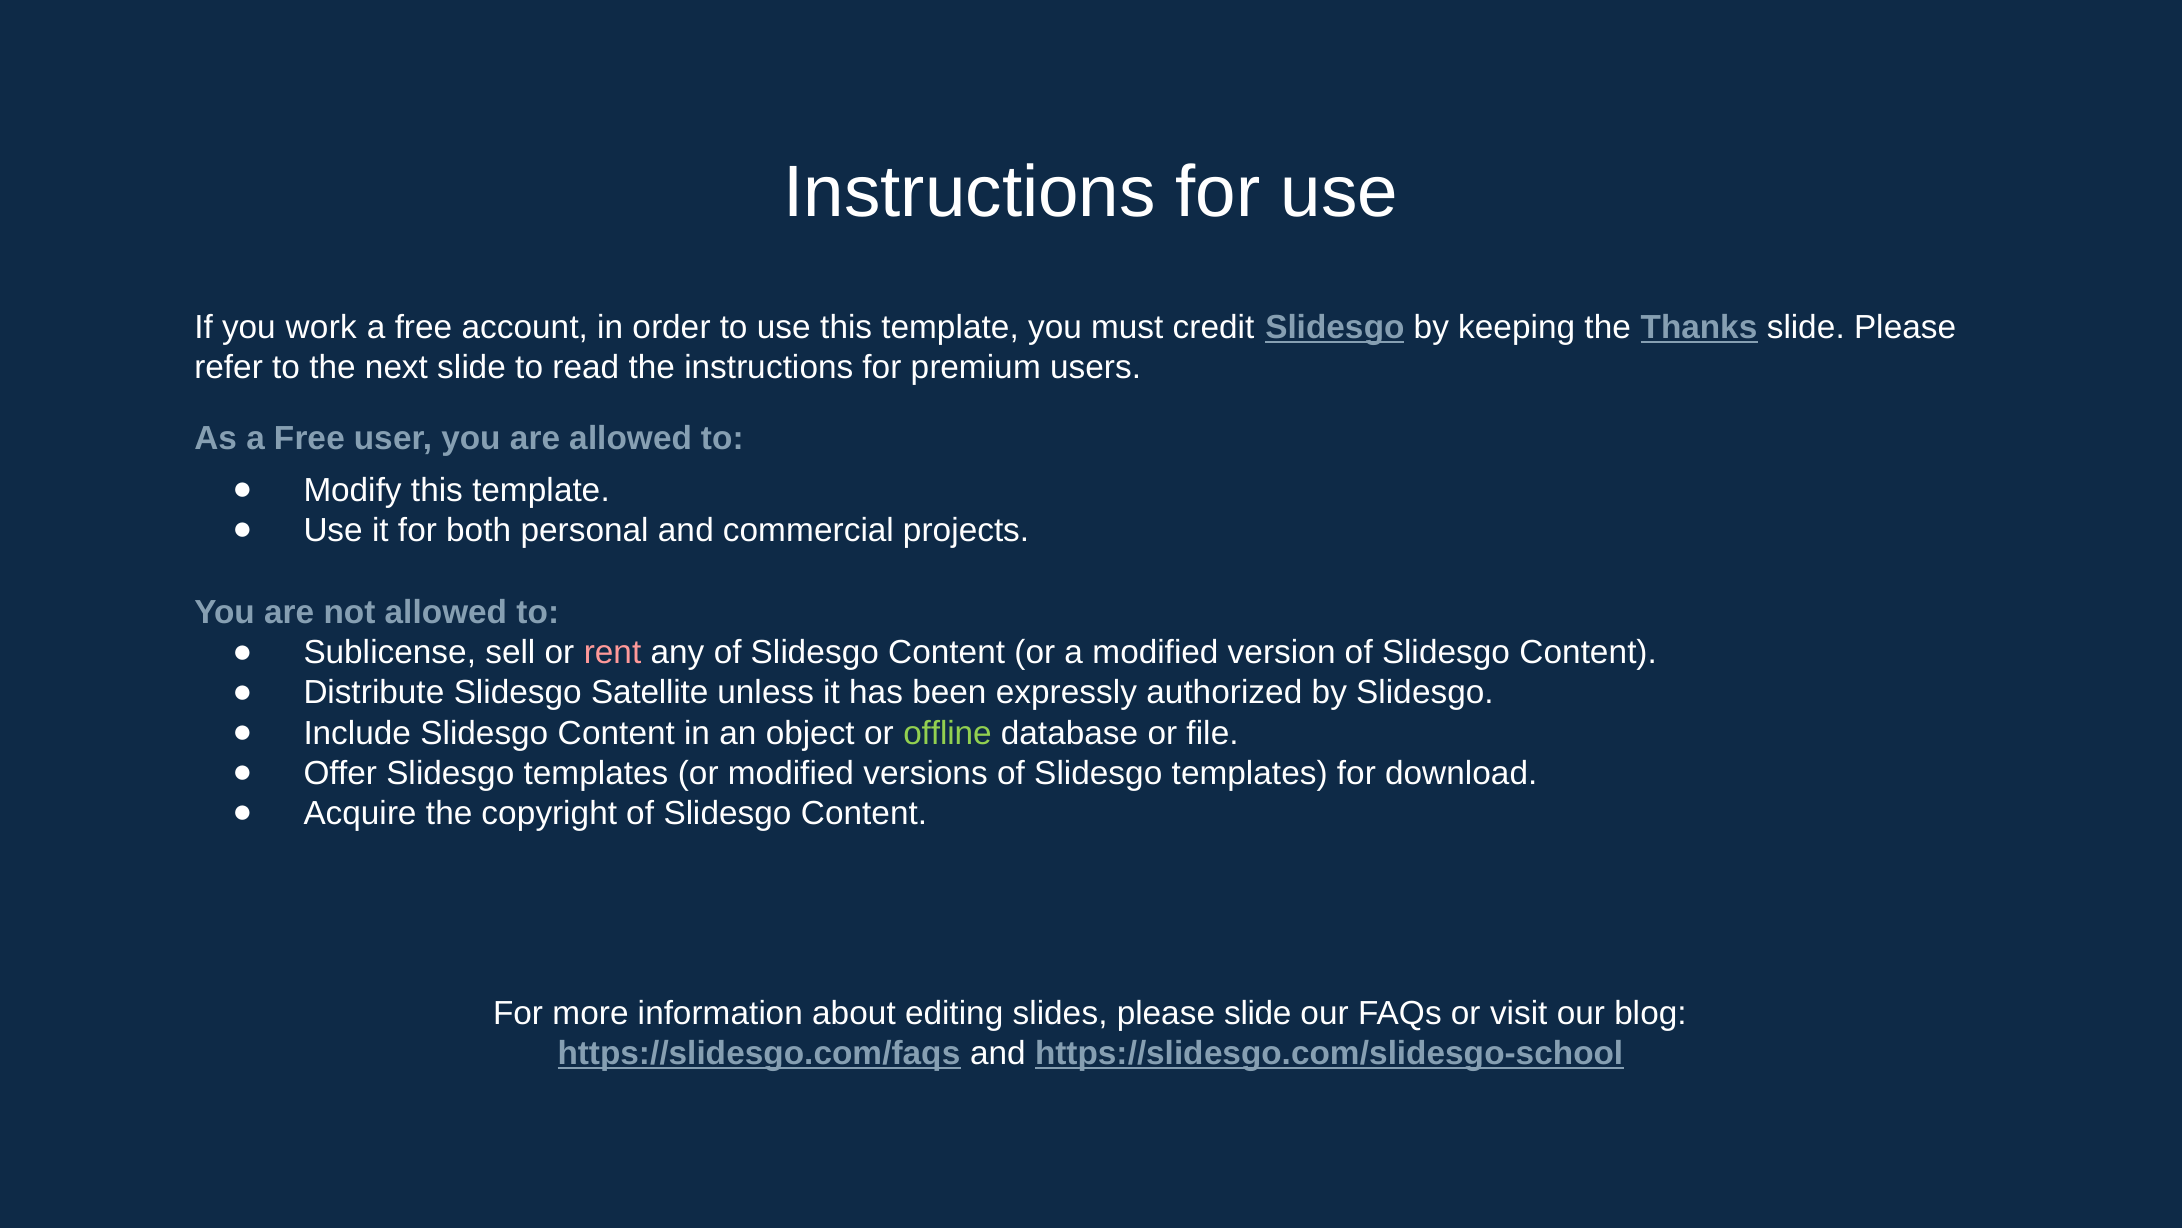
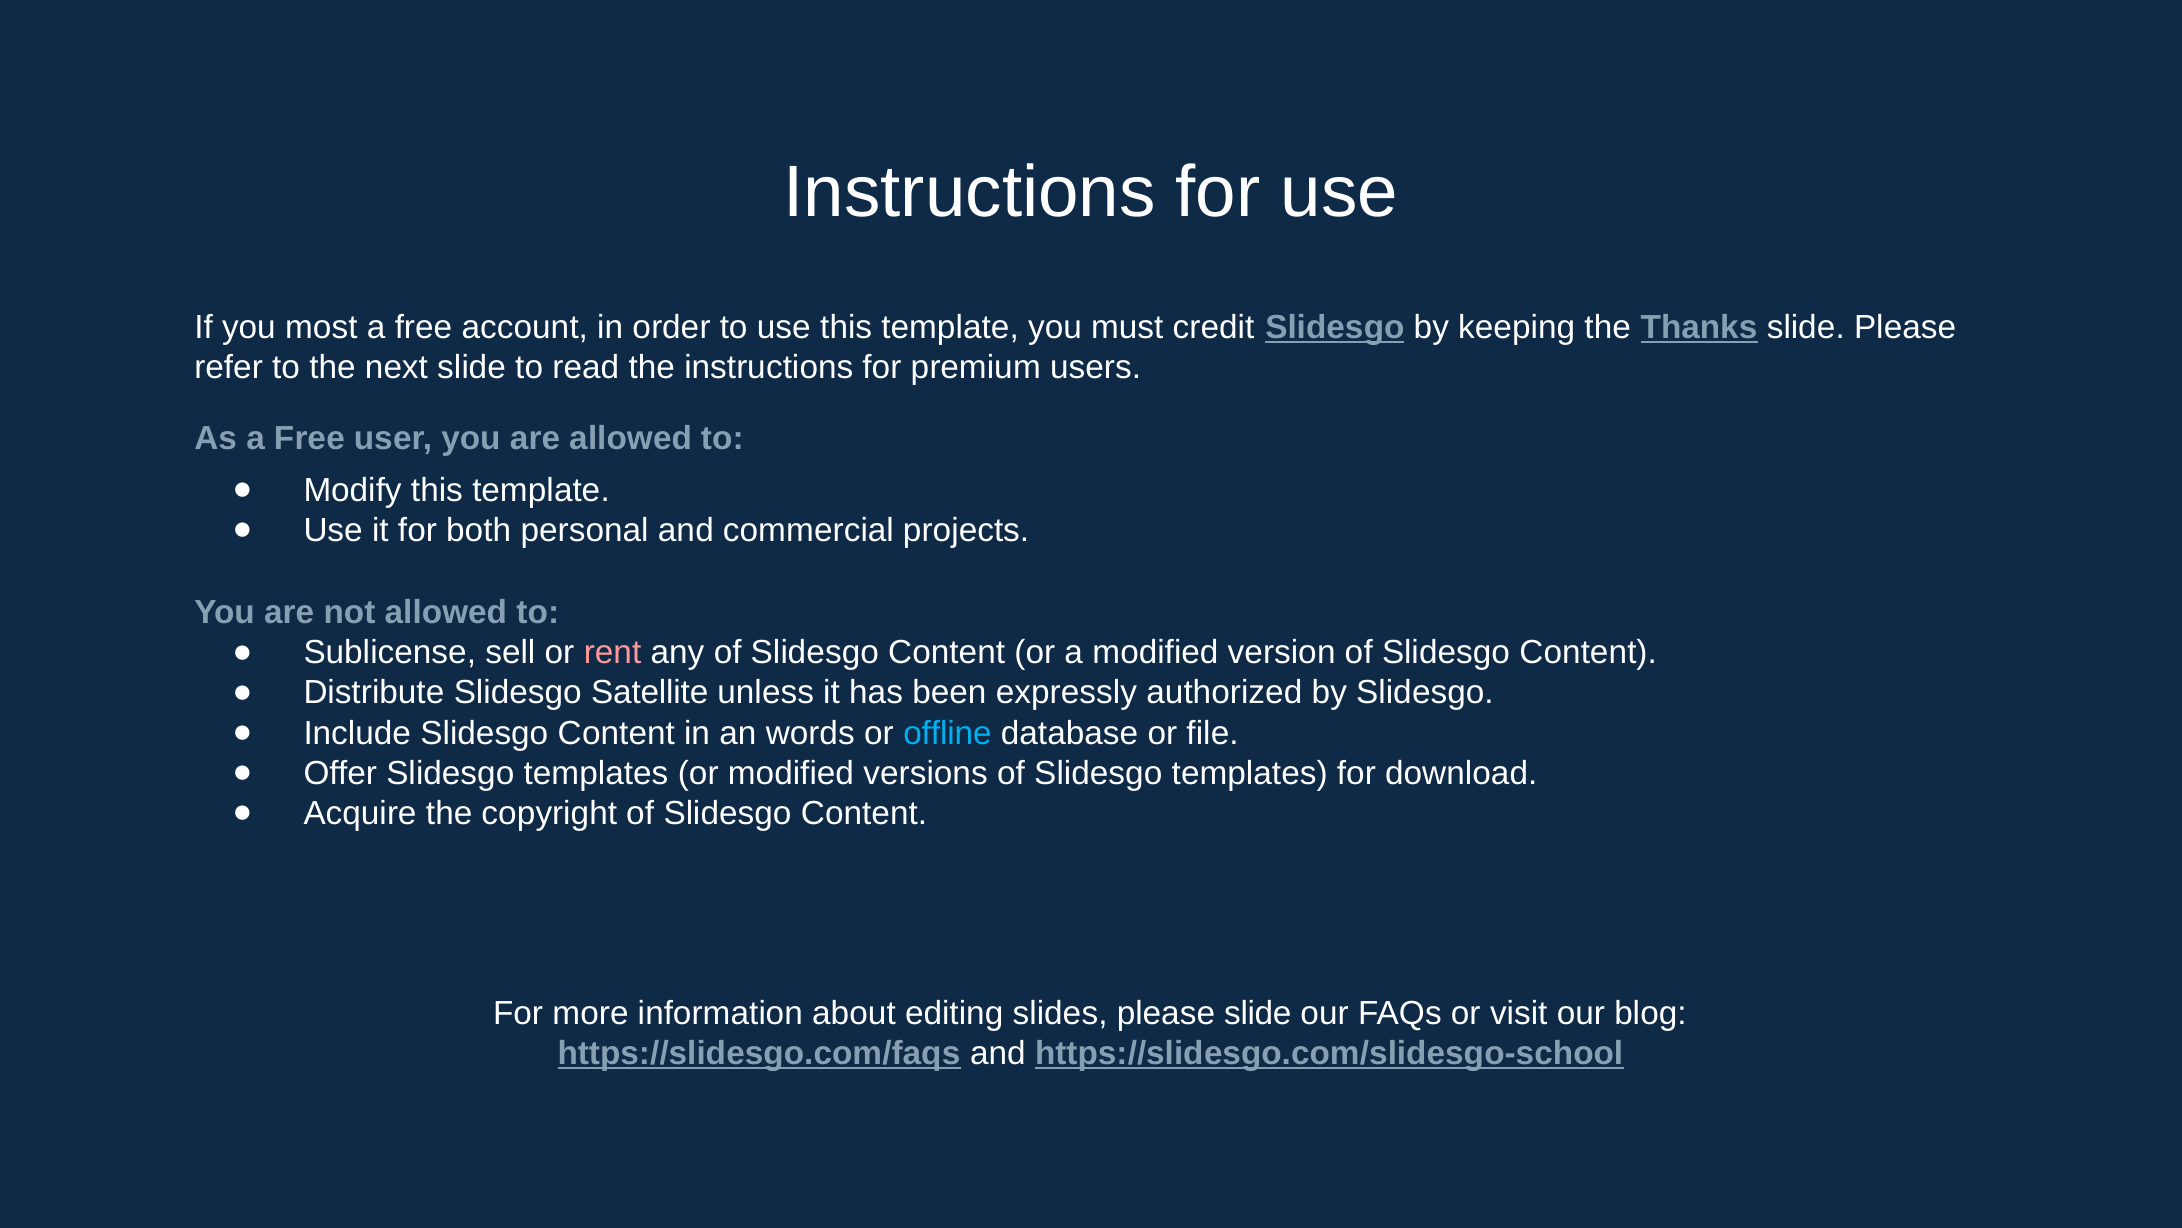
work: work -> most
object: object -> words
offline colour: light green -> light blue
